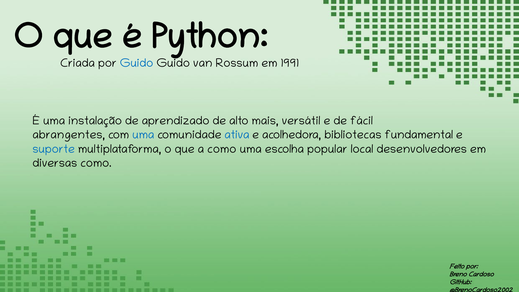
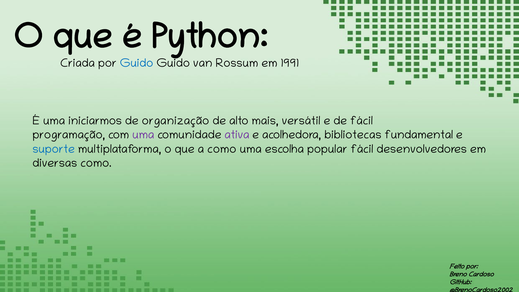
instalação: instalação -> iniciarmos
aprendizado: aprendizado -> organização
abrangentes: abrangentes -> programação
uma at (143, 135) colour: blue -> purple
ativa colour: blue -> purple
popular local: local -> fácil
